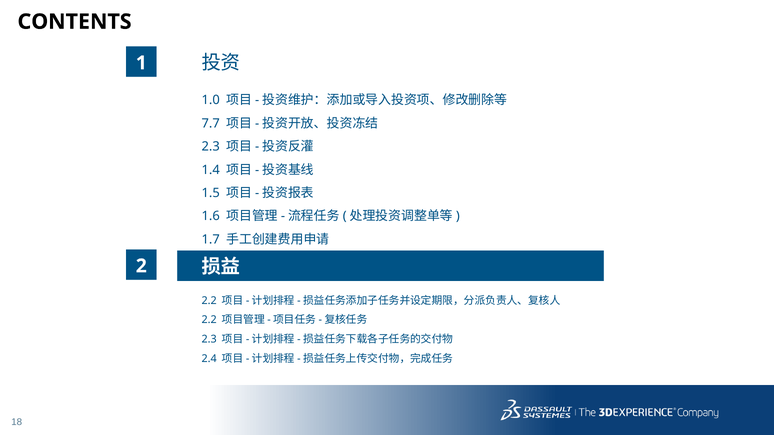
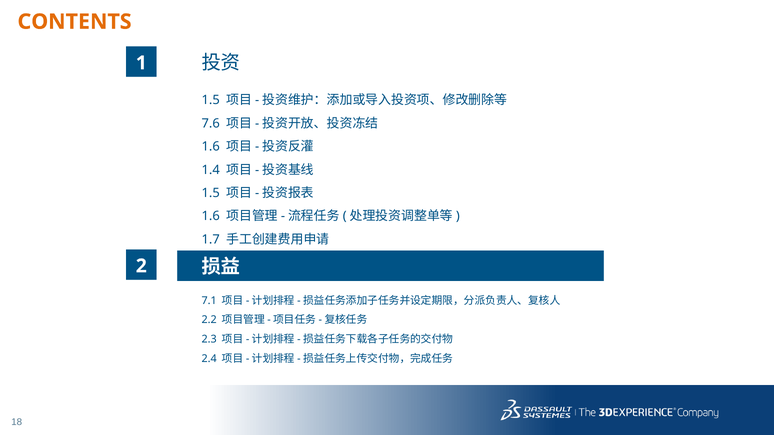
CONTENTS colour: black -> orange
1.0 at (211, 100): 1.0 -> 1.5
7.7: 7.7 -> 7.6
2.3 at (211, 147): 2.3 -> 1.6
2.2 at (209, 301): 2.2 -> 7.1
